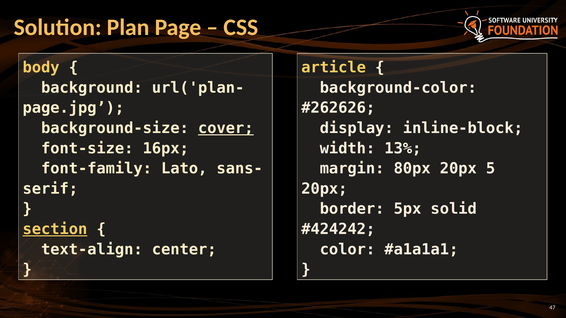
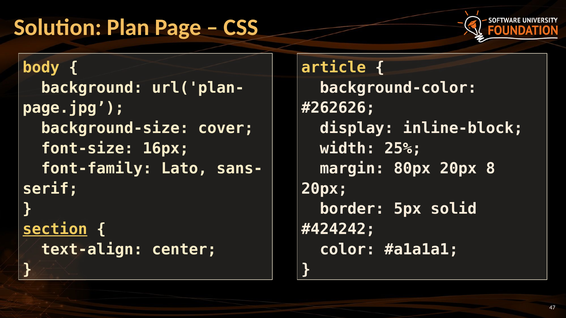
cover underline: present -> none
13%: 13% -> 25%
5: 5 -> 8
